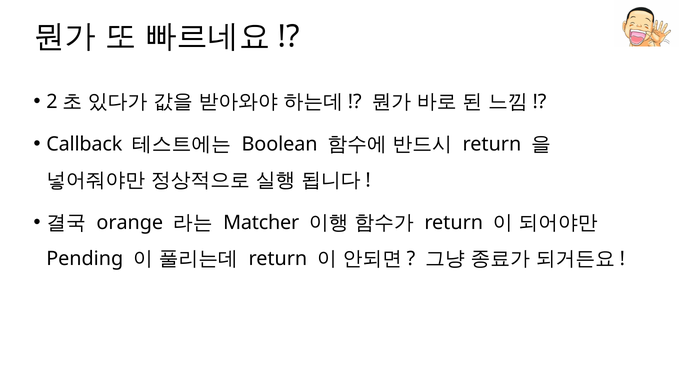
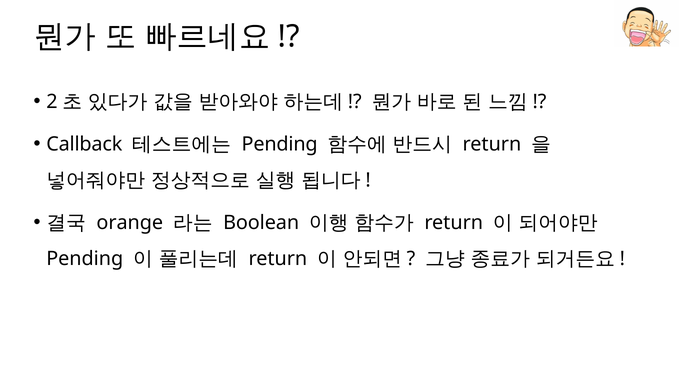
Boolean at (280, 144): Boolean -> Pending
Matcher: Matcher -> Boolean
